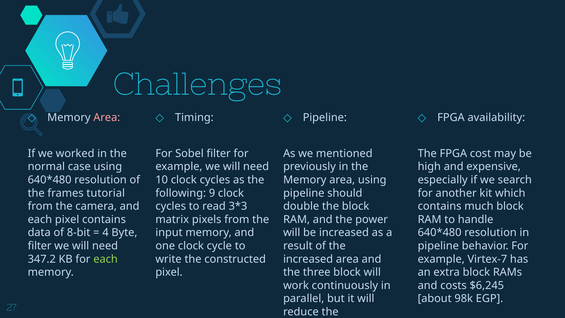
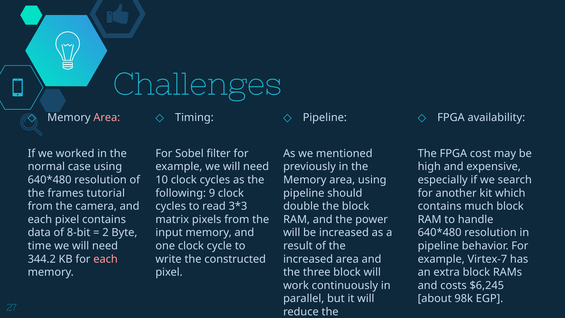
4: 4 -> 2
filter at (40, 246): filter -> time
347.2: 347.2 -> 344.2
each at (106, 259) colour: light green -> pink
